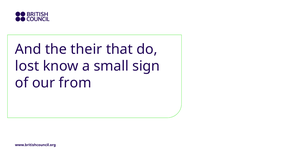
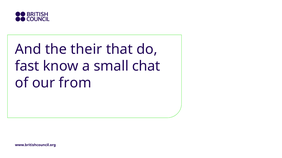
lost: lost -> fast
sign: sign -> chat
